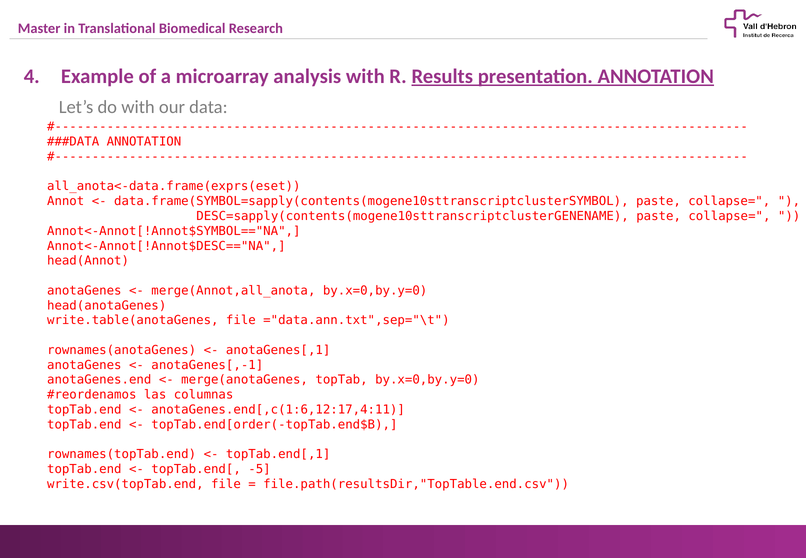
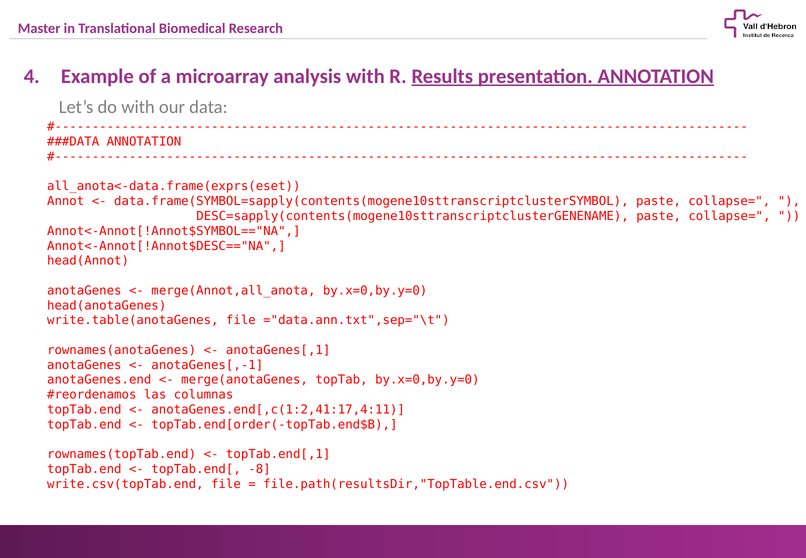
anotaGenes.end[,c(1:6,12:17,4:11: anotaGenes.end[,c(1:6,12:17,4:11 -> anotaGenes.end[,c(1:2,41:17,4:11
-5: -5 -> -8
